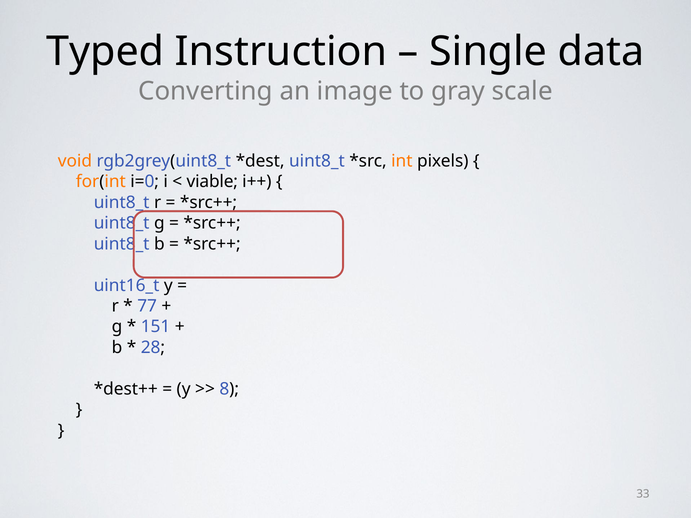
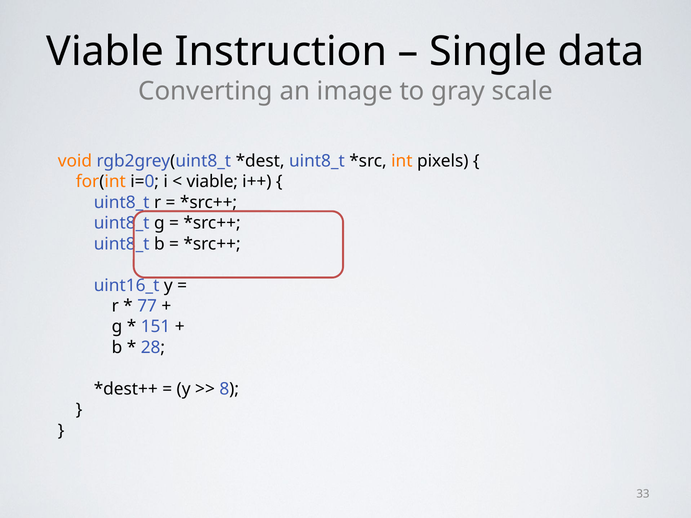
Typed at (105, 52): Typed -> Viable
